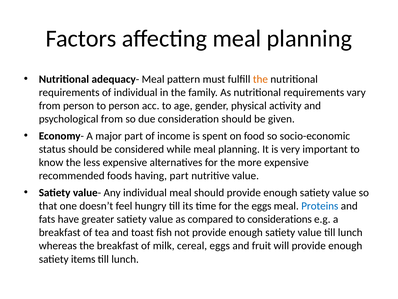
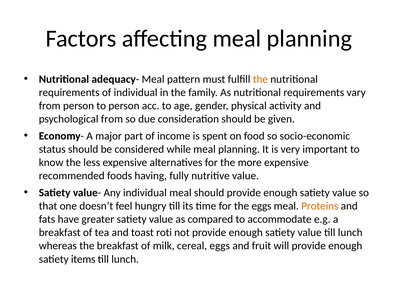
having part: part -> fully
Proteins colour: blue -> orange
considerations: considerations -> accommodate
fish: fish -> roti
